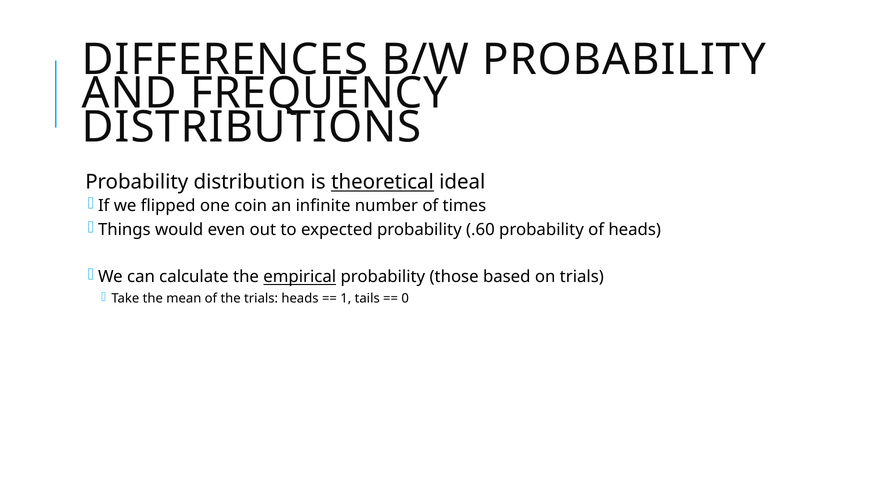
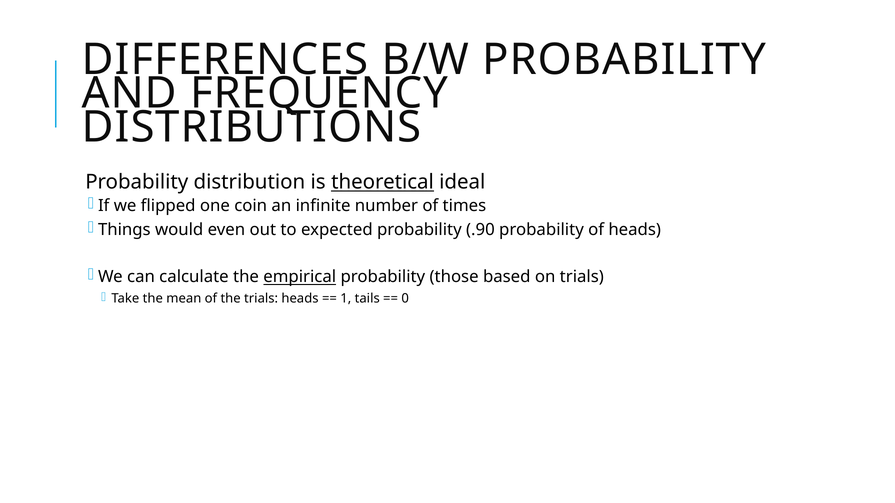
.60: .60 -> .90
